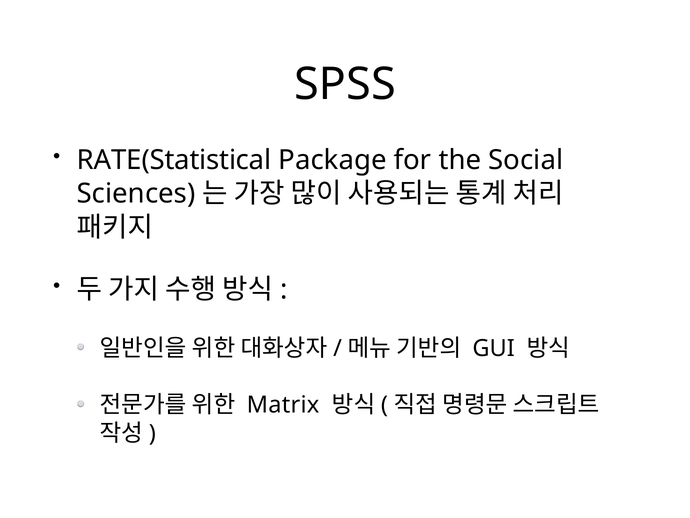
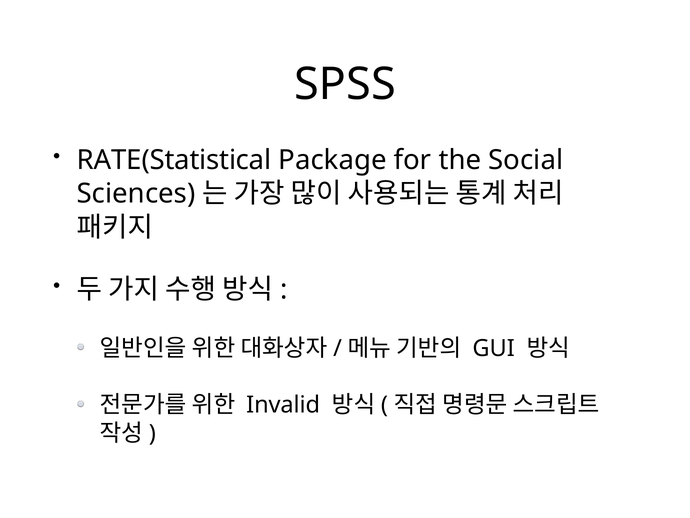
Matrix: Matrix -> Invalid
